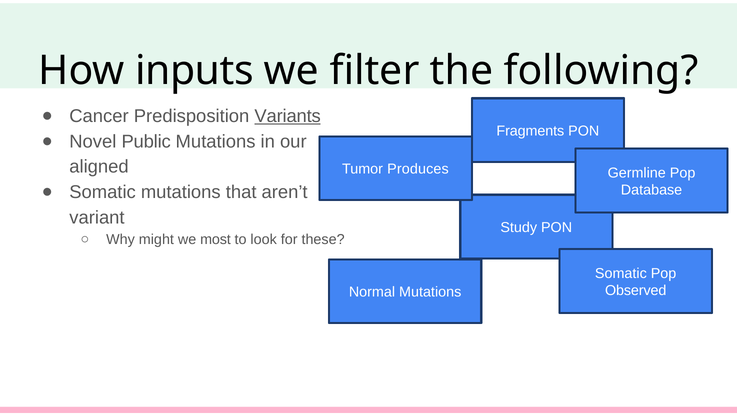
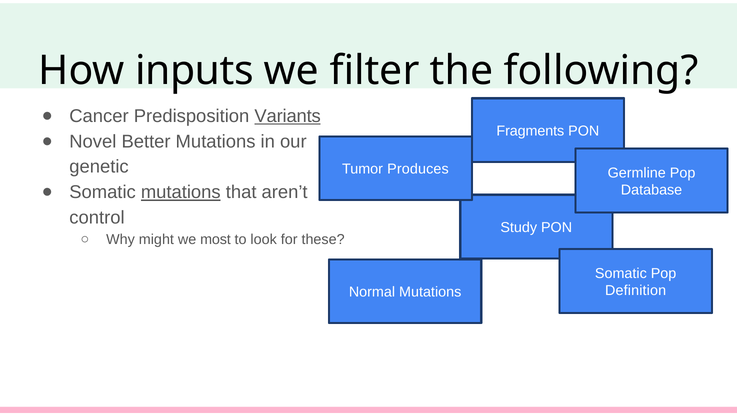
Public: Public -> Better
aligned: aligned -> genetic
mutations at (181, 192) underline: none -> present
variant: variant -> control
Observed: Observed -> Definition
